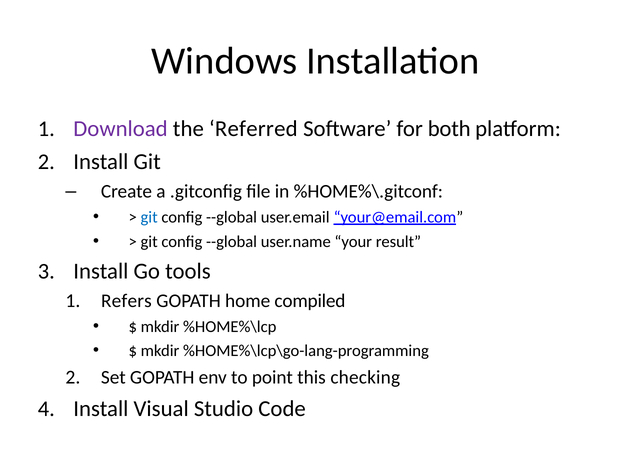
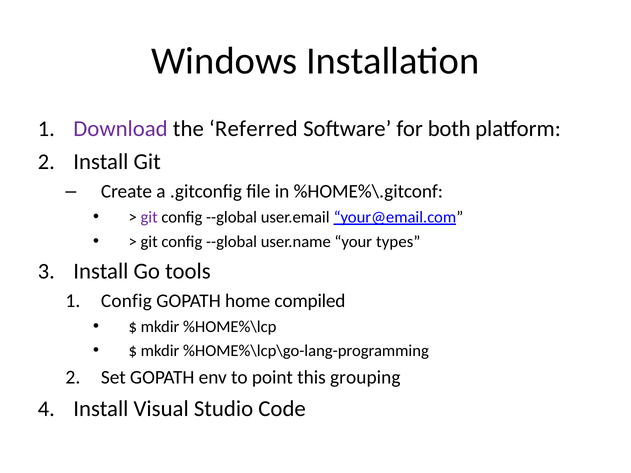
git at (149, 217) colour: blue -> purple
result: result -> types
Refers at (126, 301): Refers -> Config
checking: checking -> grouping
